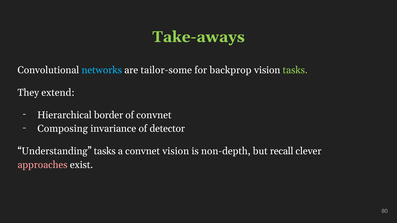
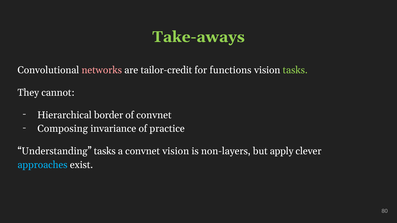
networks colour: light blue -> pink
tailor-some: tailor-some -> tailor-credit
backprop: backprop -> functions
extend: extend -> cannot
detector: detector -> practice
non-depth: non-depth -> non-layers
recall: recall -> apply
approaches colour: pink -> light blue
